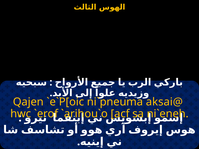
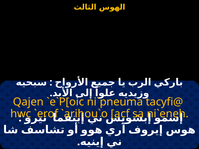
aksai@: aksai@ -> tacyfi@
